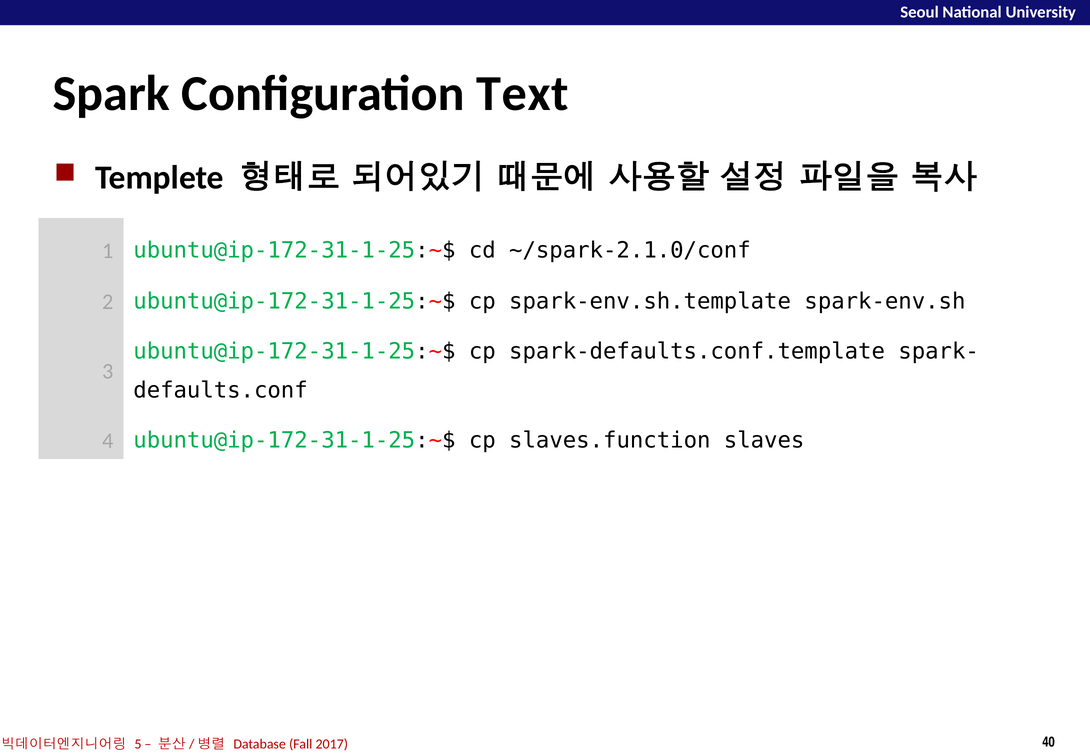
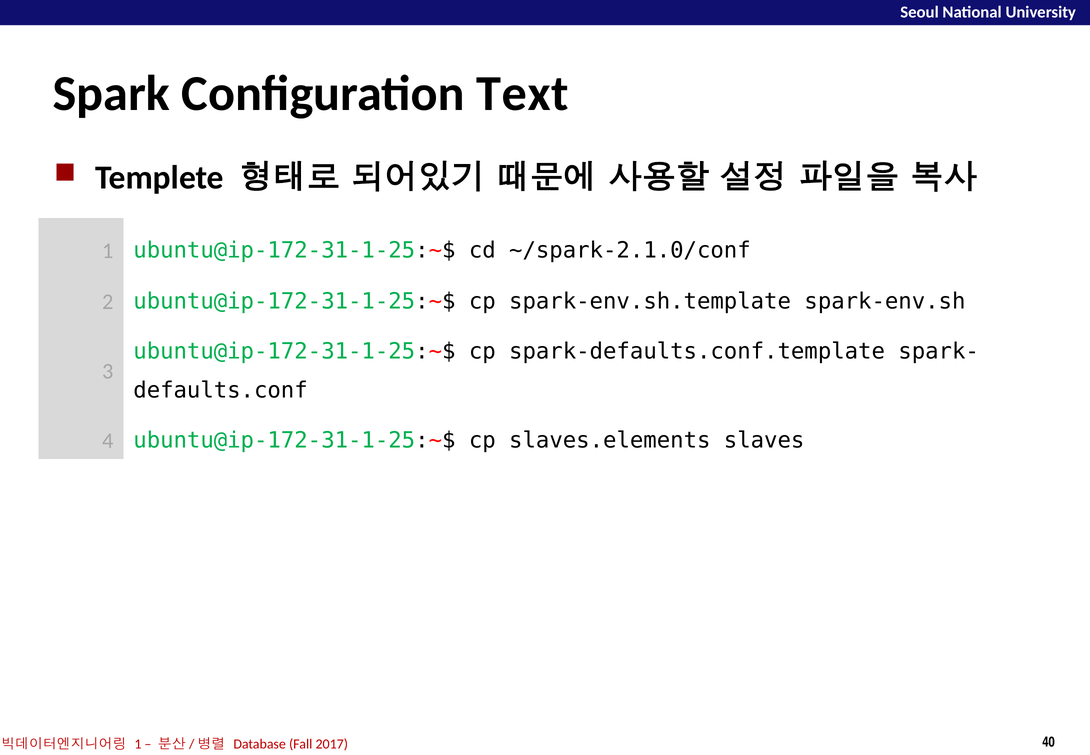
slaves.function: slaves.function -> slaves.elements
5 at (138, 744): 5 -> 1
